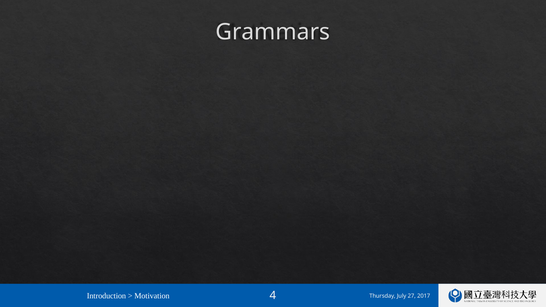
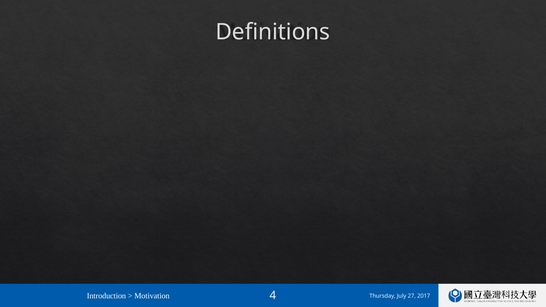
Grammars: Grammars -> Definitions
